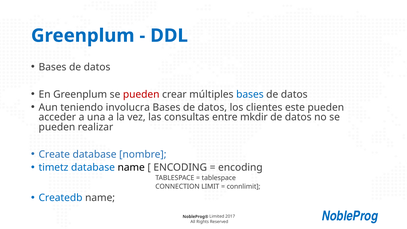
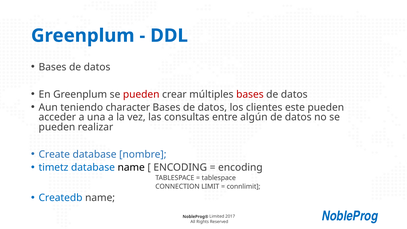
bases at (250, 94) colour: blue -> red
involucra: involucra -> character
mkdir: mkdir -> algún
